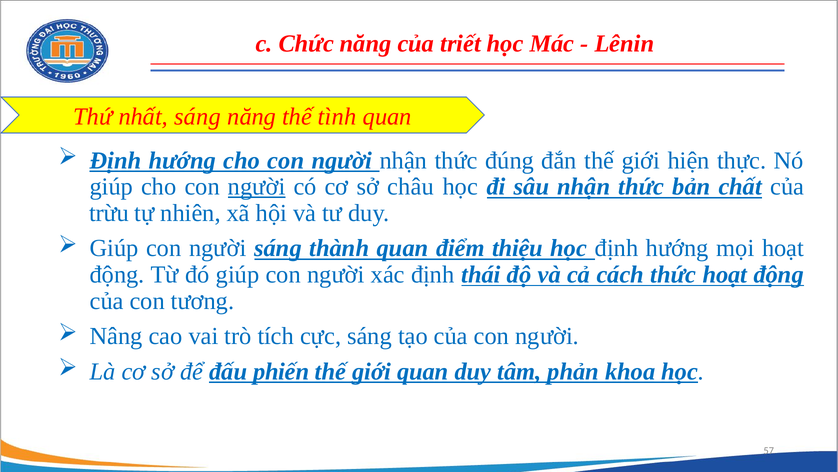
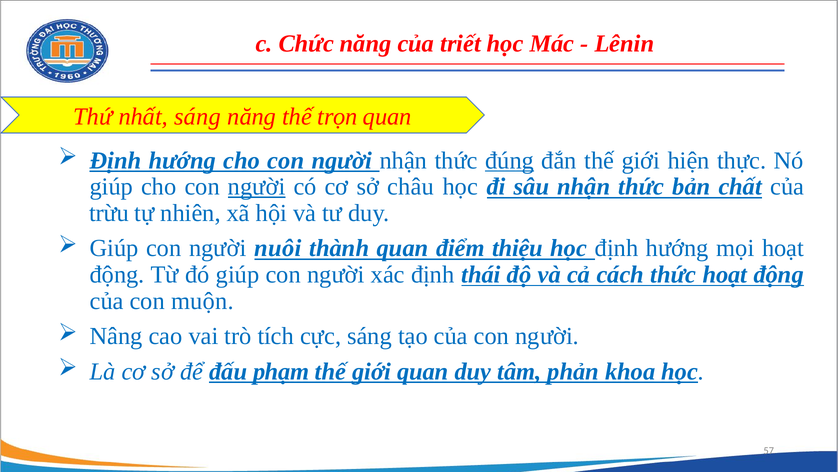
tình: tình -> trọn
đúng underline: none -> present
người sáng: sáng -> nuôi
tương: tương -> muộn
phiến: phiến -> phạm
